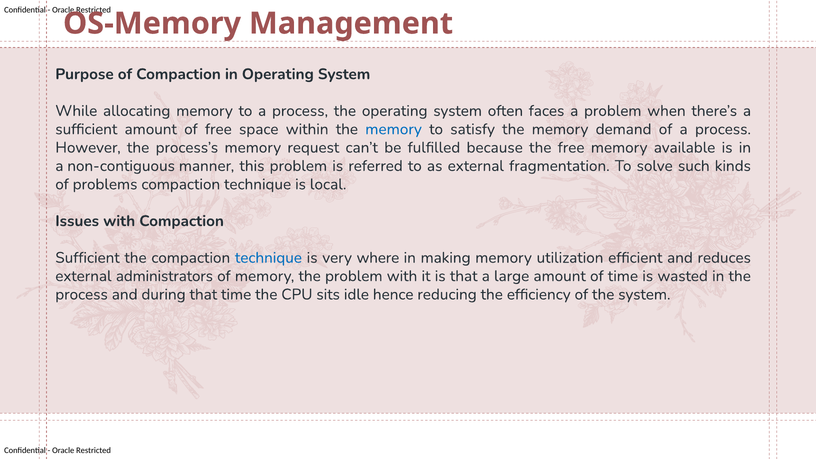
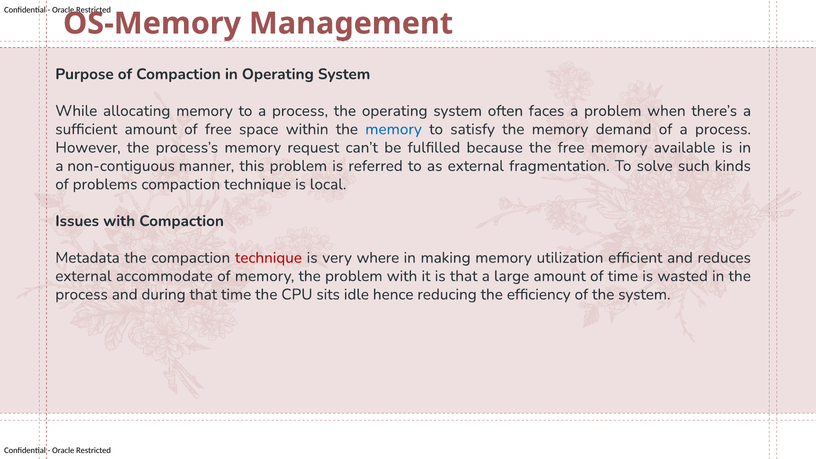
Sufficient at (87, 258): Sufficient -> Metadata
technique at (268, 258) colour: blue -> red
administrators: administrators -> accommodate
